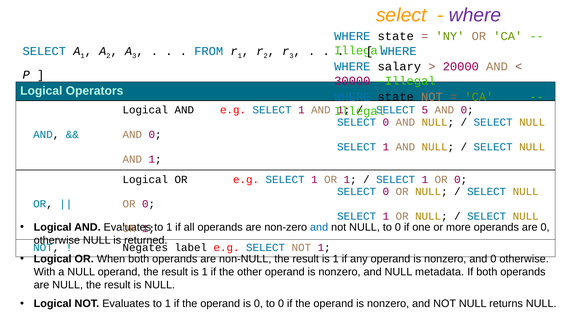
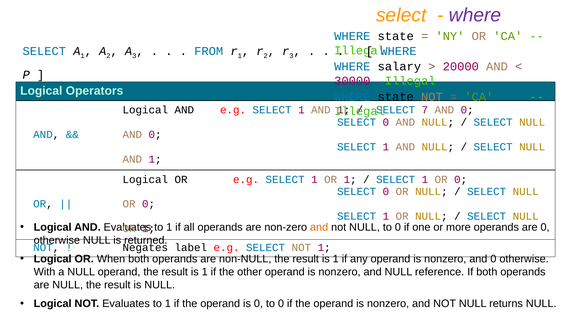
5: 5 -> 7
and at (319, 227) colour: blue -> orange
metadata: metadata -> reference
